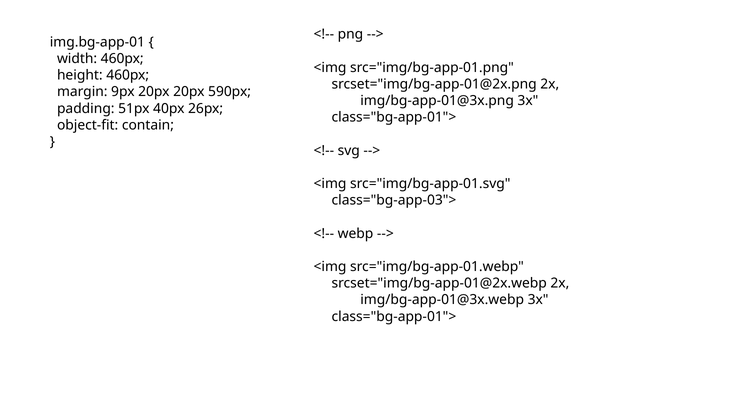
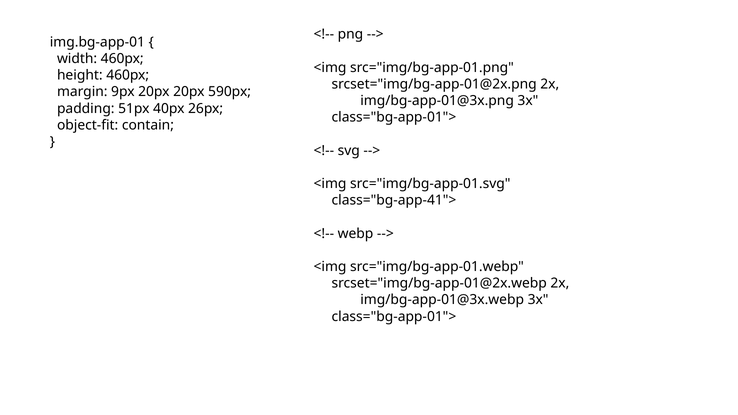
class="bg-app-03">: class="bg-app-03"> -> class="bg-app-41">
